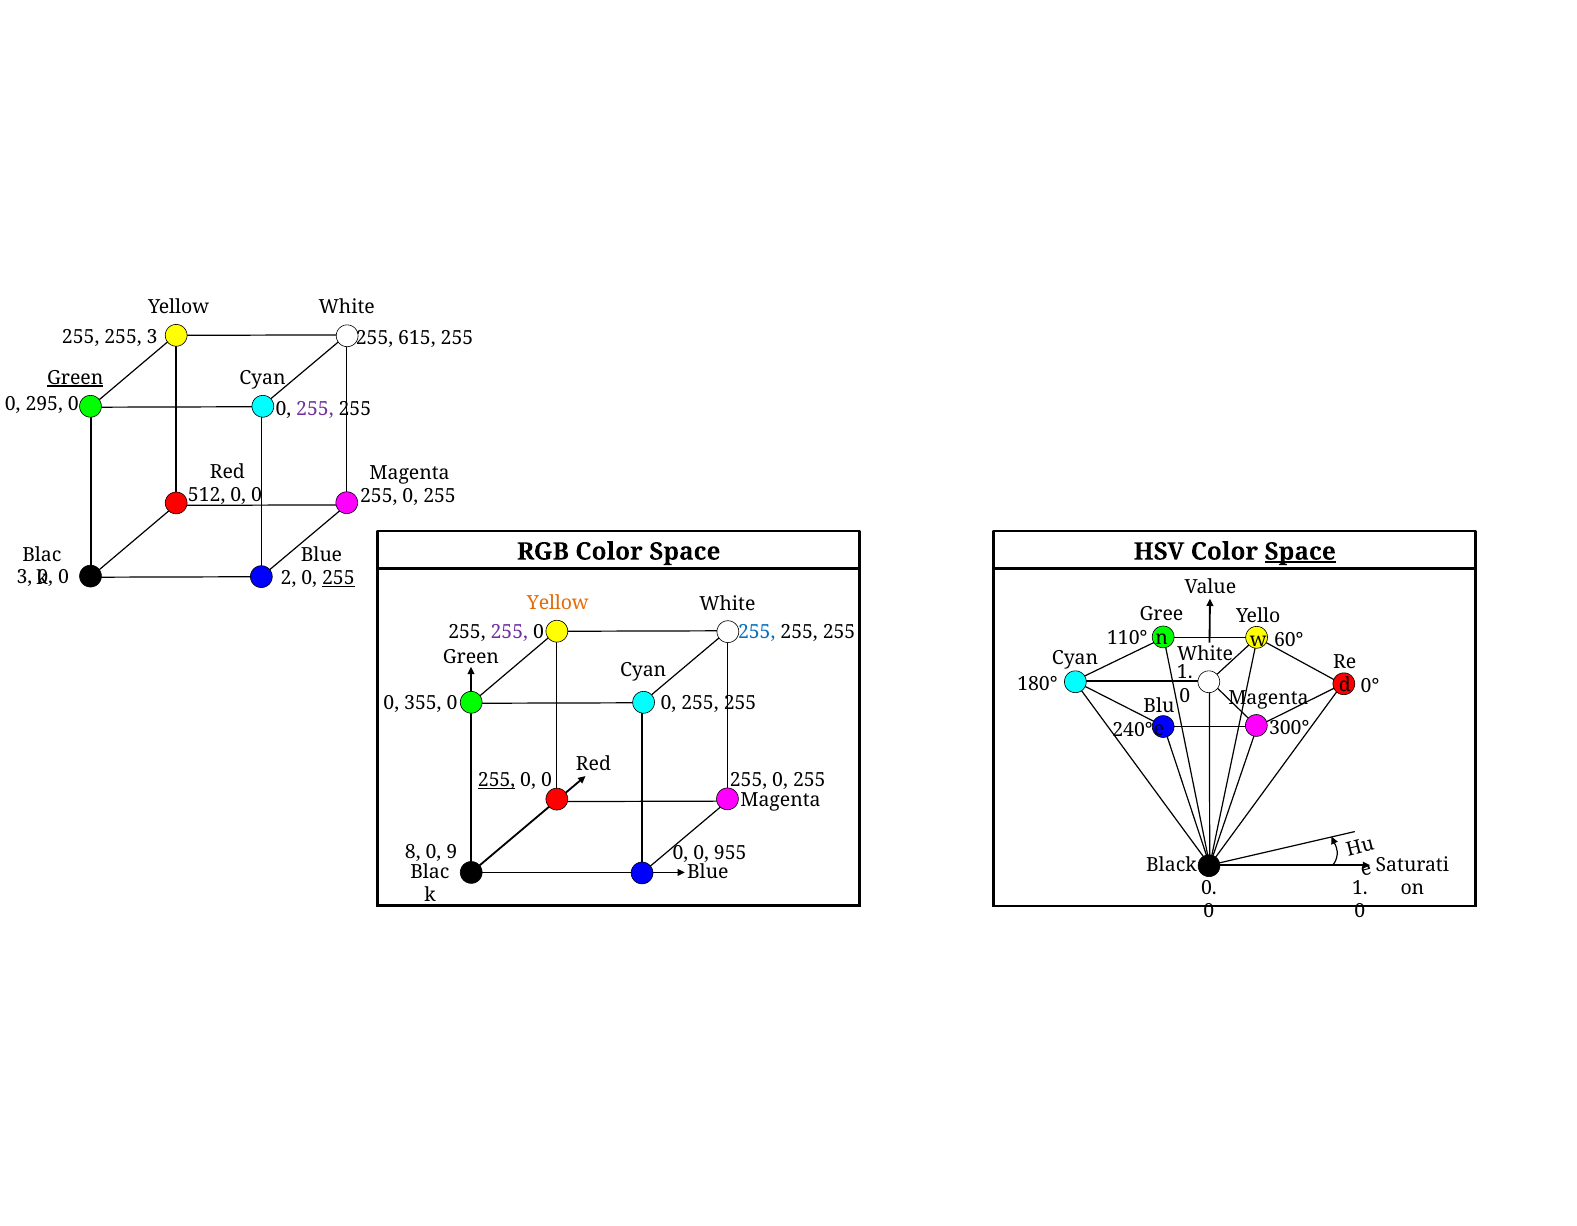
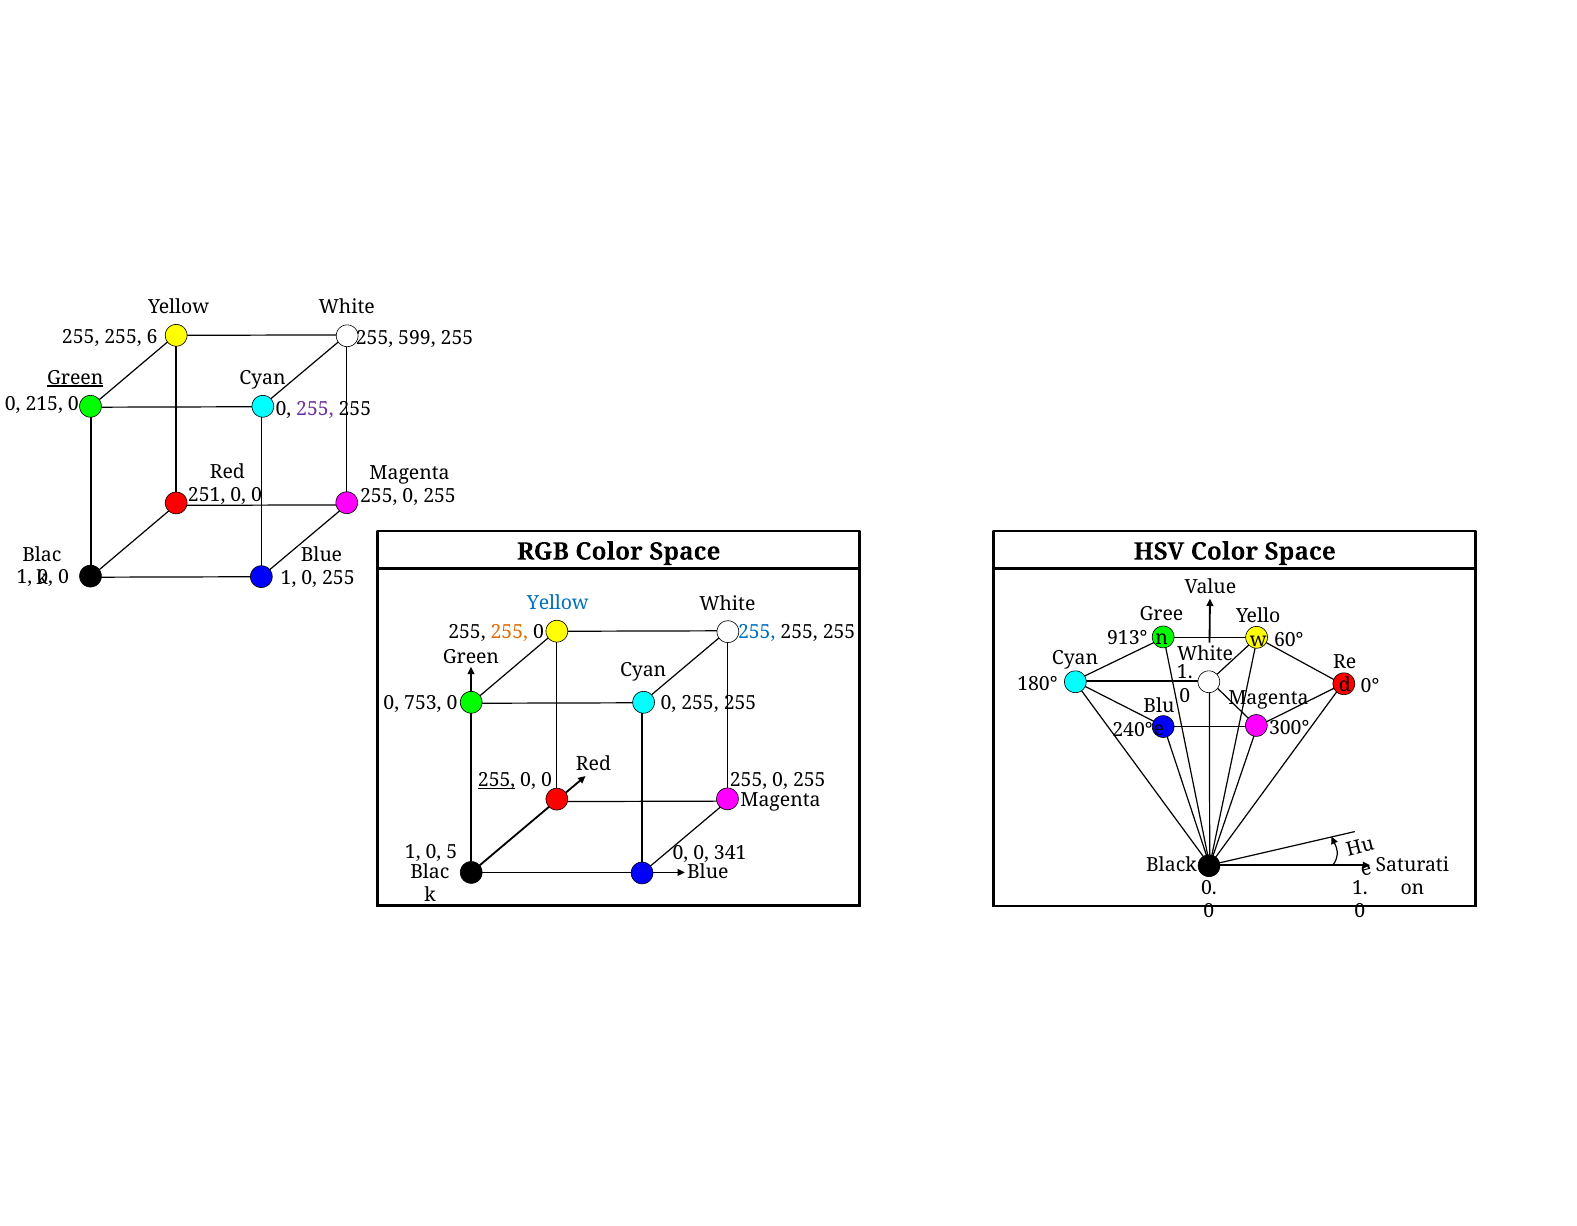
255 3: 3 -> 6
615: 615 -> 599
295: 295 -> 215
512: 512 -> 251
Space at (1300, 552) underline: present -> none
3 at (25, 578): 3 -> 1
2 at (289, 578): 2 -> 1
255 at (338, 578) underline: present -> none
Yellow at (558, 603) colour: orange -> blue
255 at (509, 633) colour: purple -> orange
110°: 110° -> 913°
355: 355 -> 753
8 at (413, 853): 8 -> 1
9: 9 -> 5
955: 955 -> 341
